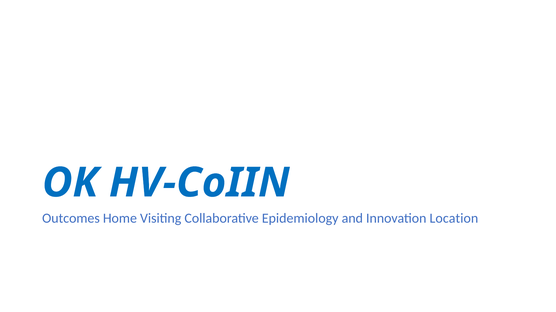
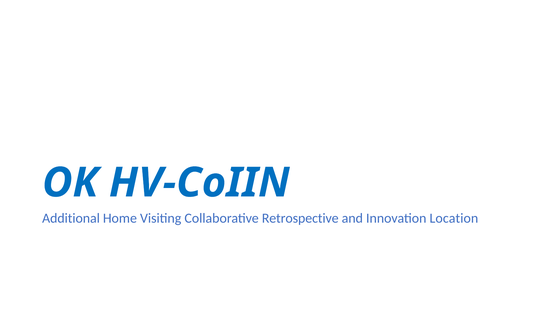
Outcomes: Outcomes -> Additional
Epidemiology: Epidemiology -> Retrospective
